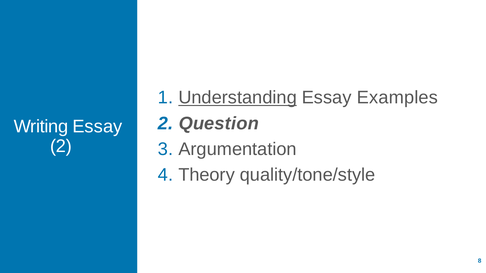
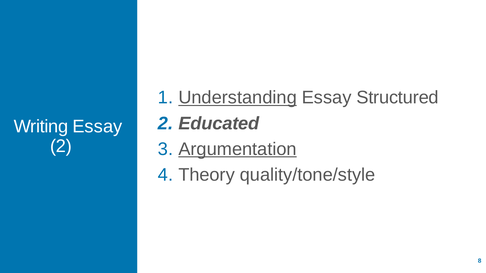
Examples: Examples -> Structured
Question: Question -> Educated
Argumentation underline: none -> present
